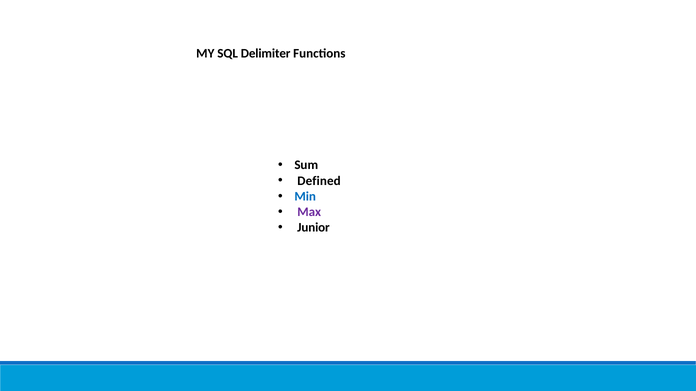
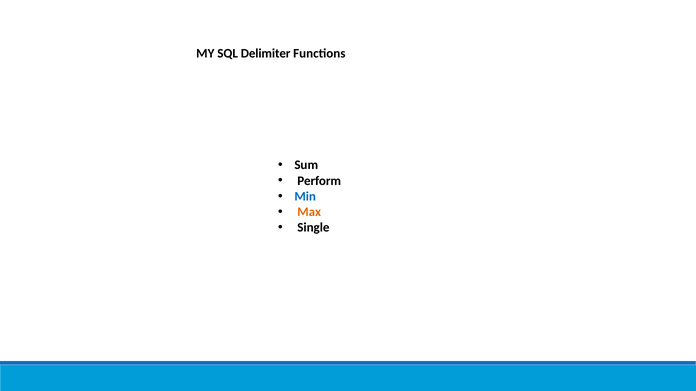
Defined: Defined -> Perform
Max colour: purple -> orange
Junior: Junior -> Single
